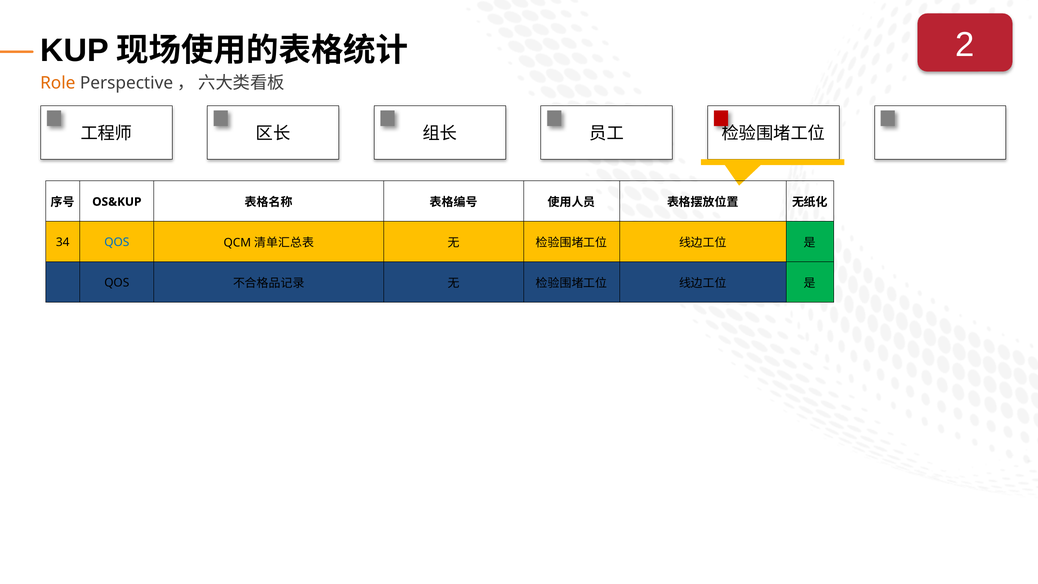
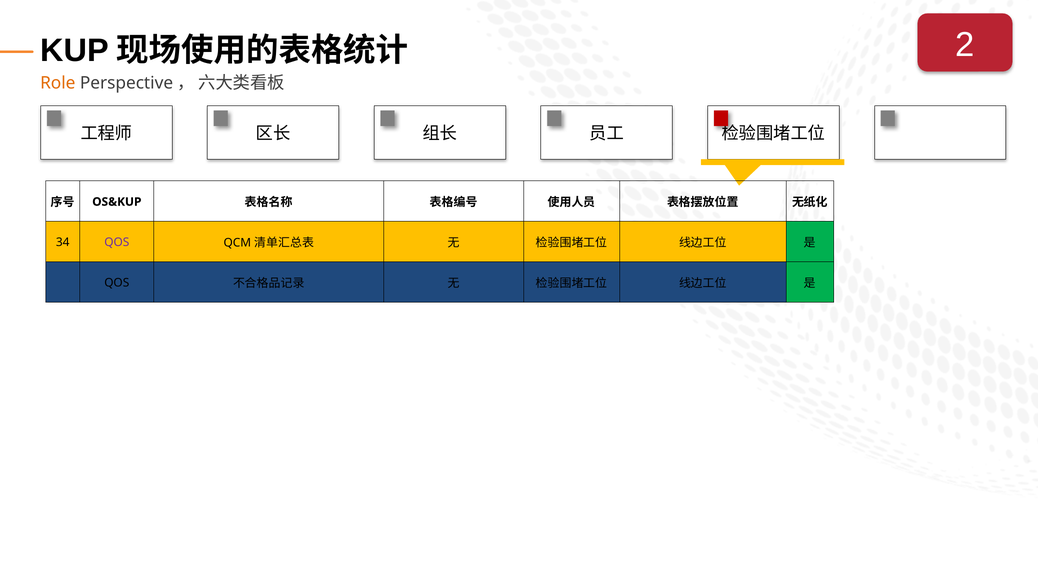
QOS at (117, 242) colour: blue -> purple
